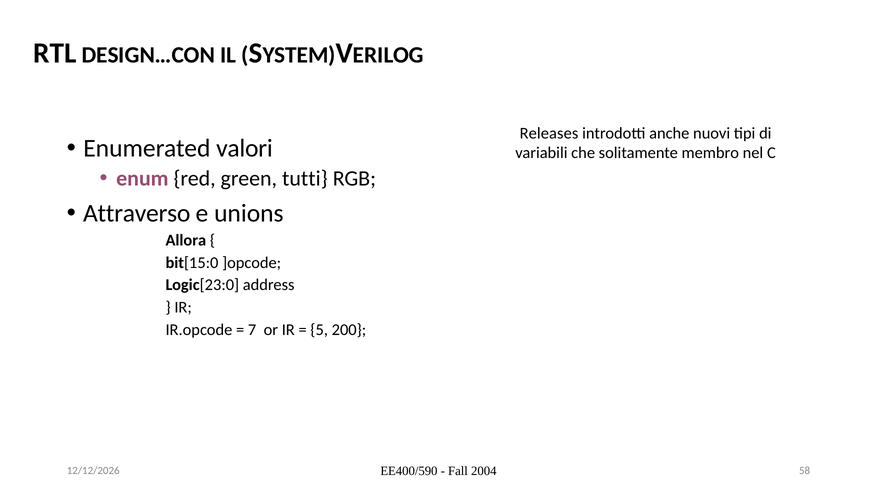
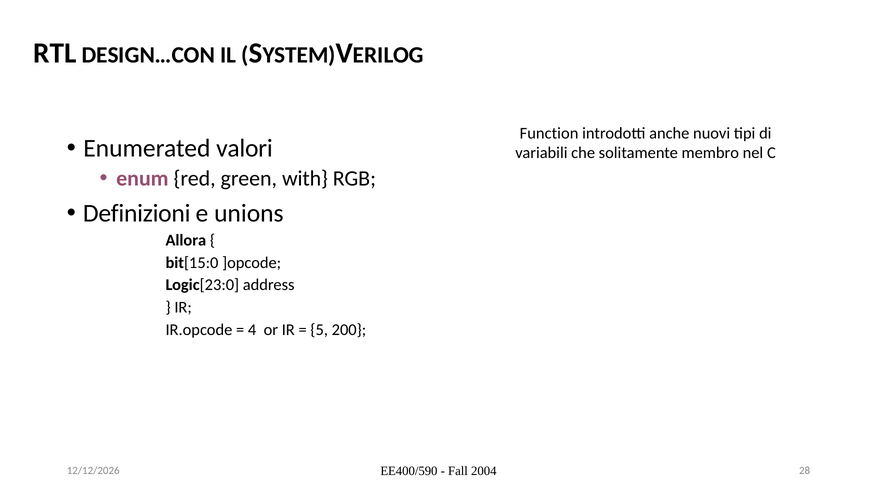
Releases: Releases -> Function
tutti: tutti -> with
Attraverso: Attraverso -> Definizioni
7: 7 -> 4
58: 58 -> 28
